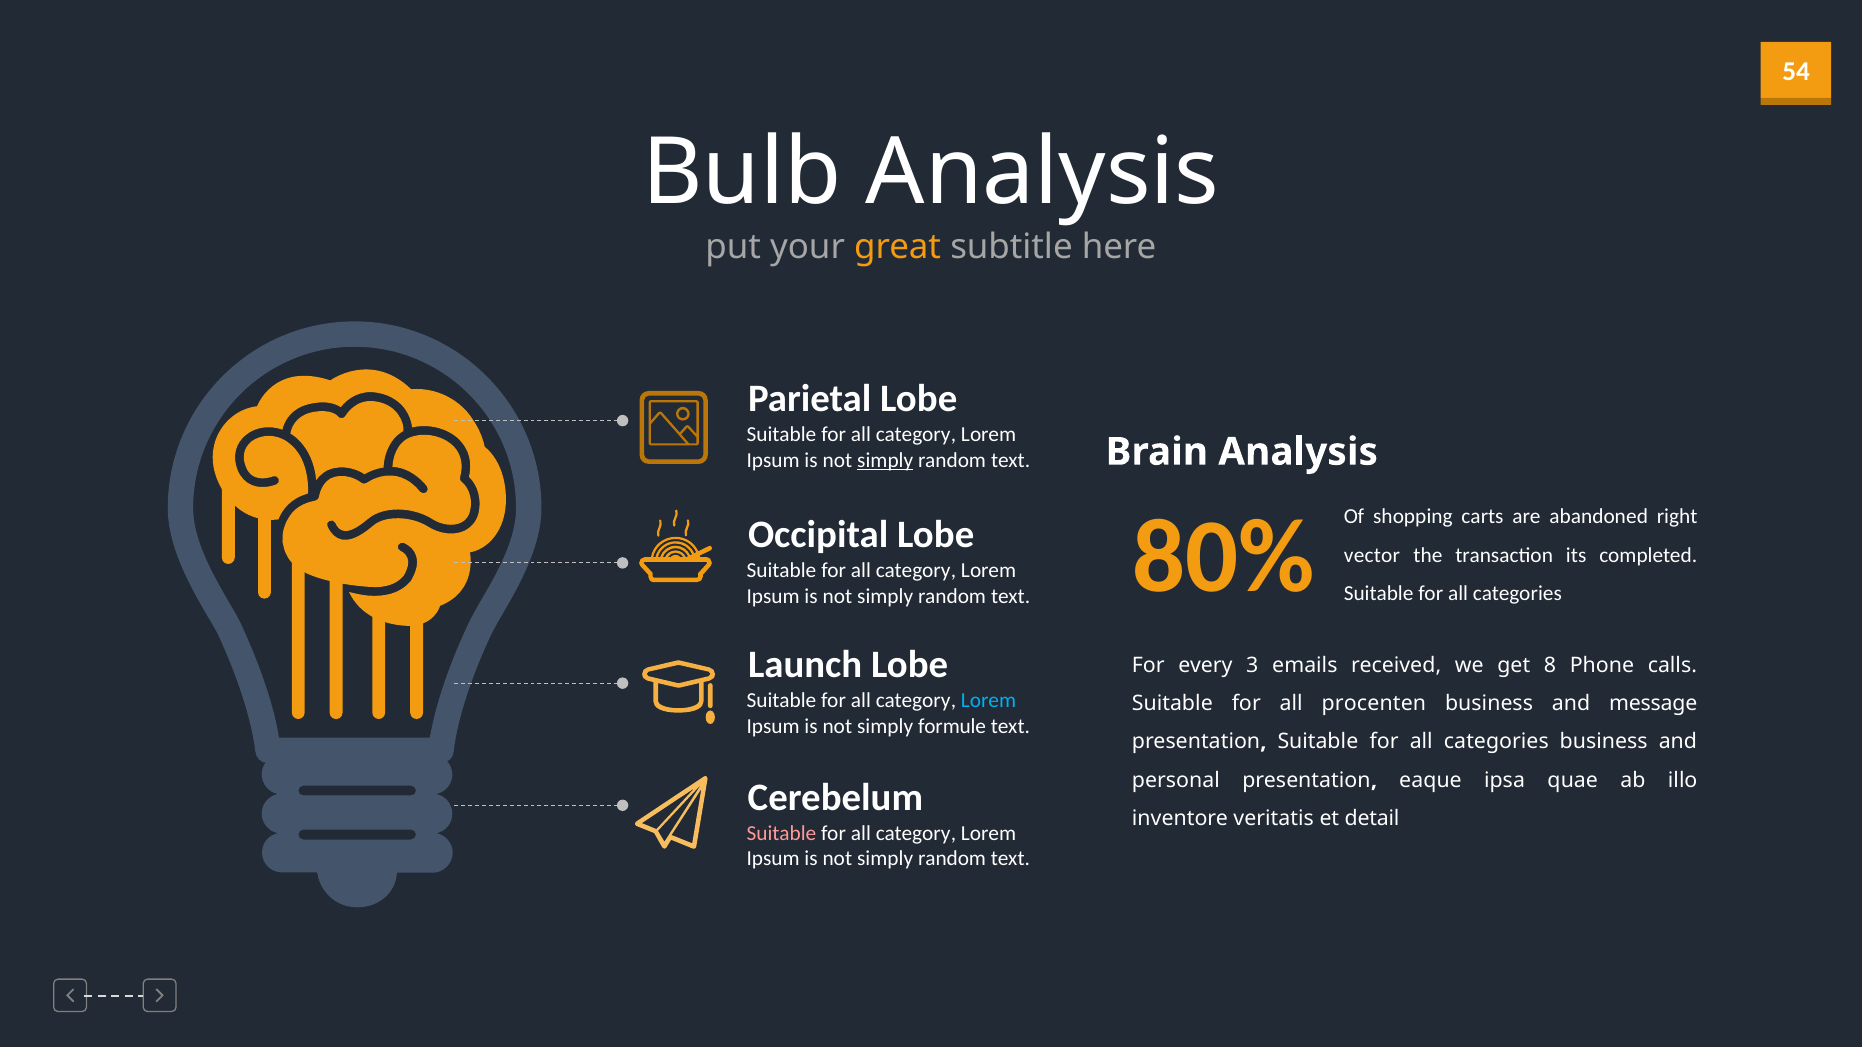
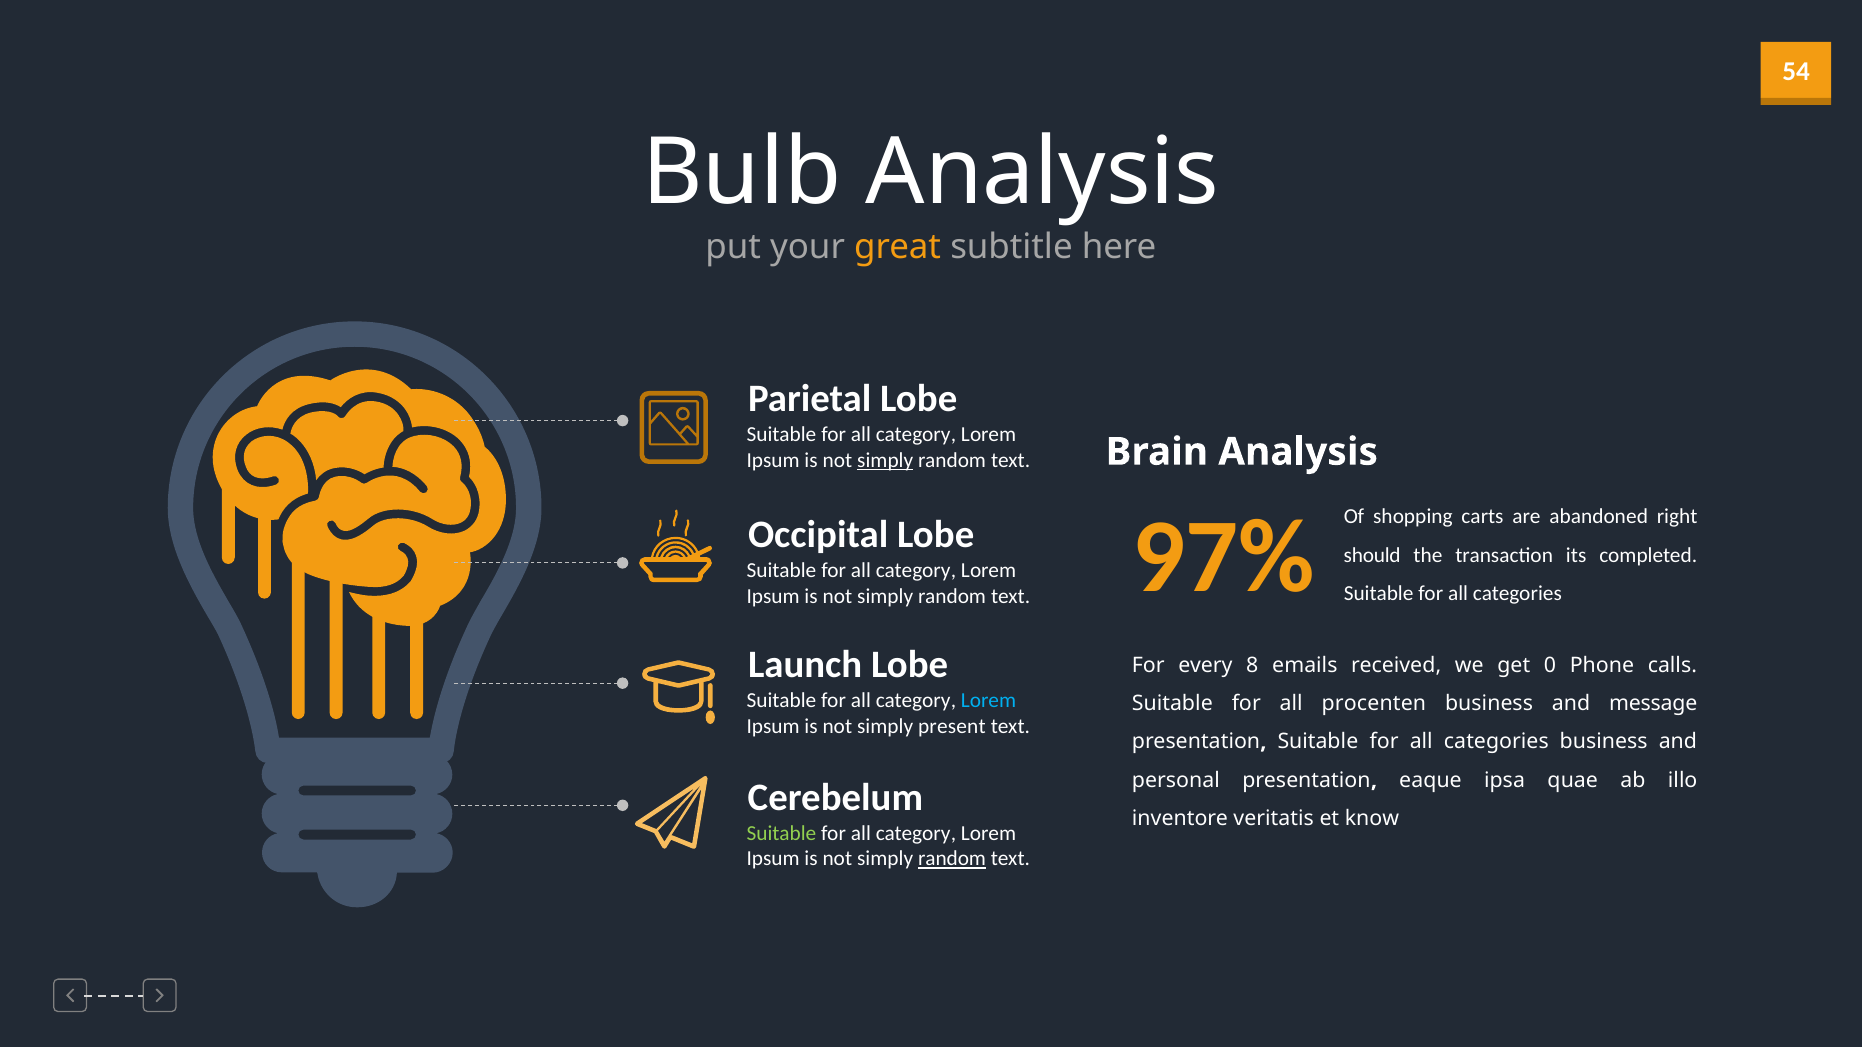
80%: 80% -> 97%
vector: vector -> should
3: 3 -> 8
8: 8 -> 0
formule: formule -> present
detail: detail -> know
Suitable at (781, 834) colour: pink -> light green
random at (952, 859) underline: none -> present
